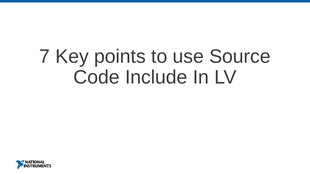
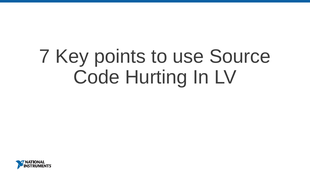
Include: Include -> Hurting
